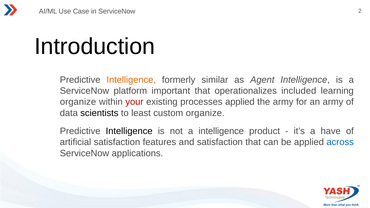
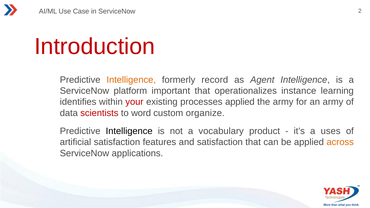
Introduction colour: black -> red
similar: similar -> record
included: included -> instance
organize at (78, 102): organize -> identifies
scientists colour: black -> red
least: least -> word
a intelligence: intelligence -> vocabulary
have: have -> uses
across colour: blue -> orange
